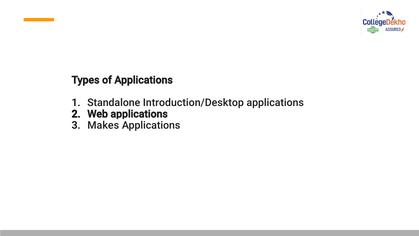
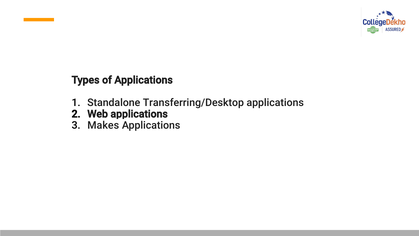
Introduction/Desktop: Introduction/Desktop -> Transferring/Desktop
